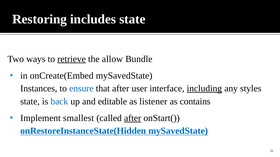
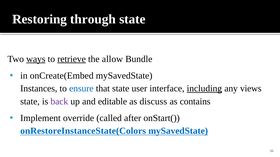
includes: includes -> through
ways underline: none -> present
that after: after -> state
styles: styles -> views
back colour: blue -> purple
listener: listener -> discuss
smallest: smallest -> override
after at (133, 118) underline: present -> none
onRestoreInstanceState(Hidden: onRestoreInstanceState(Hidden -> onRestoreInstanceState(Colors
